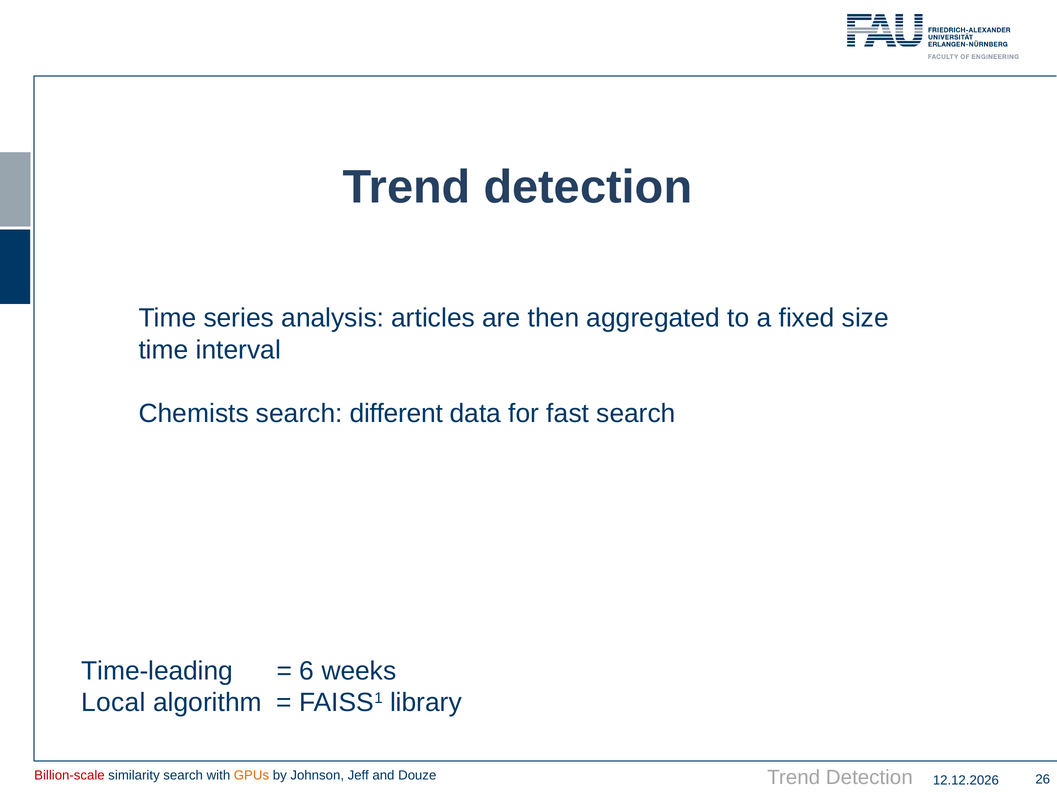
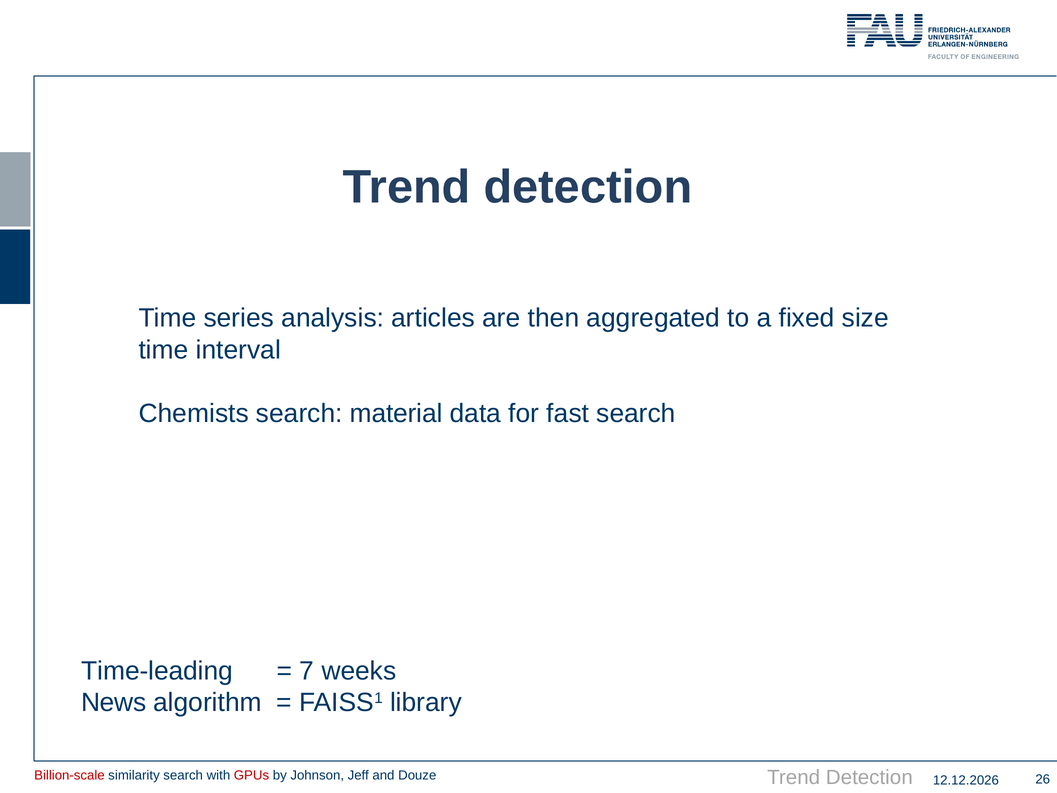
different: different -> material
6: 6 -> 7
Local: Local -> News
GPUs colour: orange -> red
